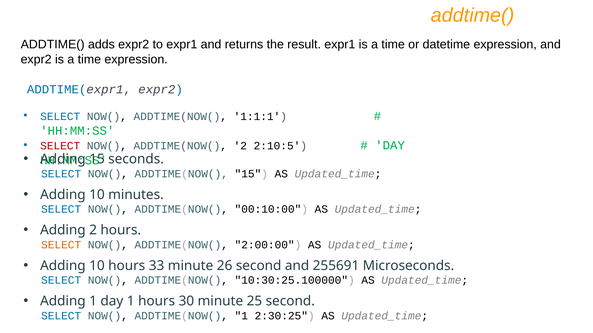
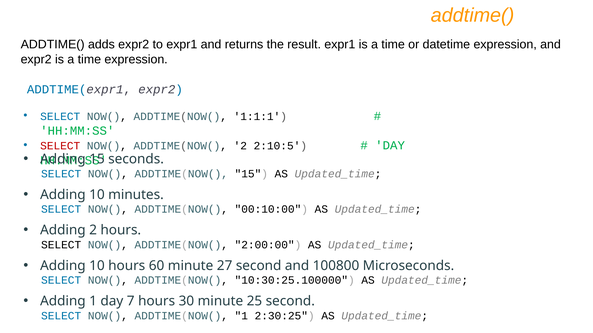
SELECT at (61, 245) colour: orange -> black
33: 33 -> 60
26: 26 -> 27
255691: 255691 -> 100800
day 1: 1 -> 7
